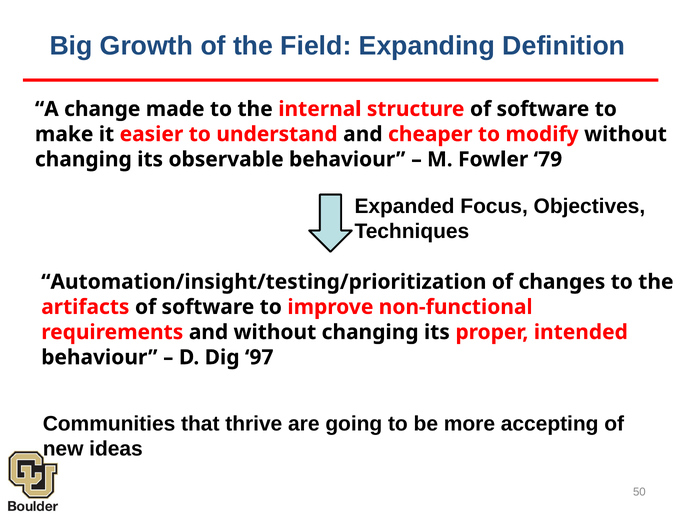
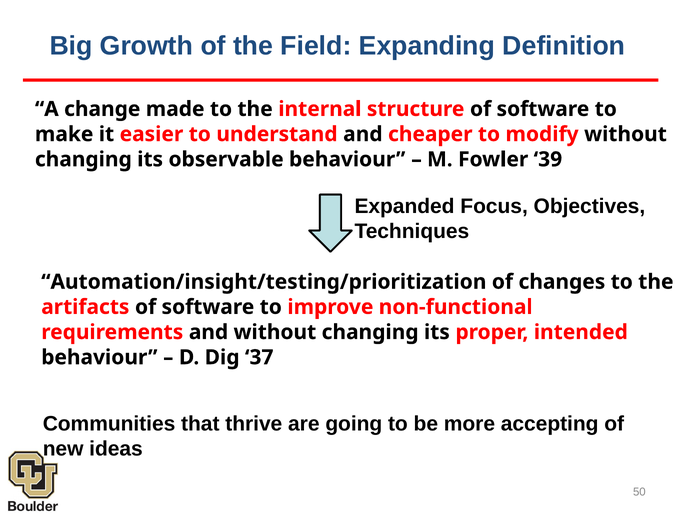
79: 79 -> 39
97: 97 -> 37
